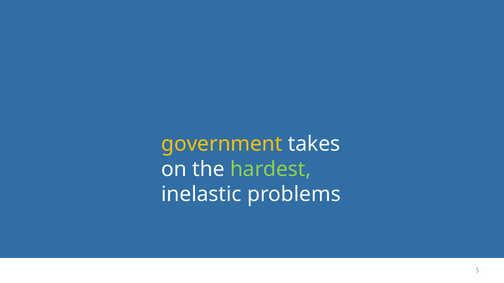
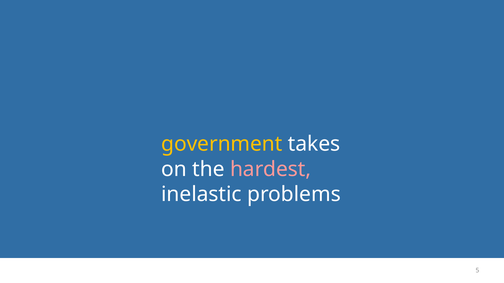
hardest colour: light green -> pink
